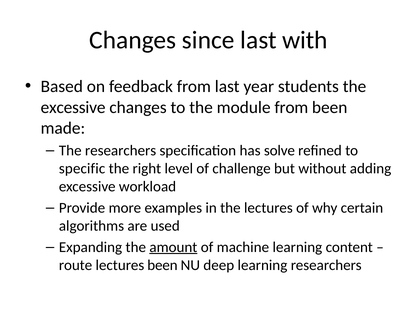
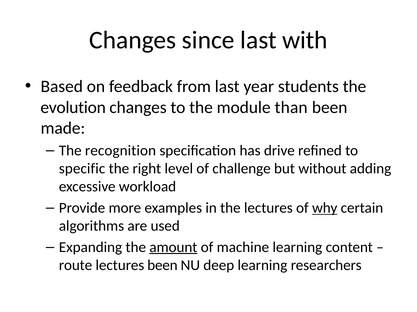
excessive at (73, 108): excessive -> evolution
module from: from -> than
The researchers: researchers -> recognition
solve: solve -> drive
why underline: none -> present
